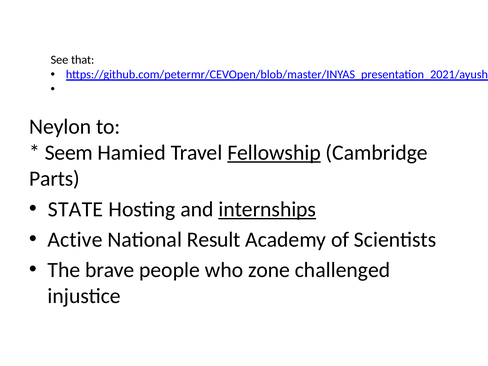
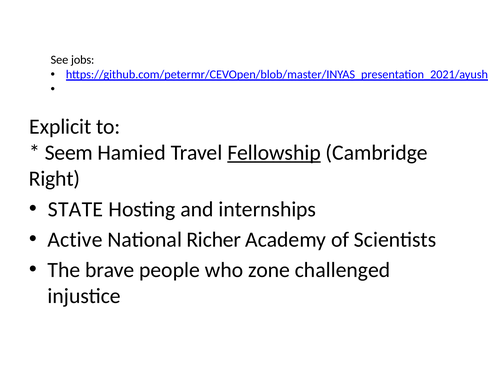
that: that -> jobs
Neylon: Neylon -> Explicit
Parts: Parts -> Right
internships underline: present -> none
Result: Result -> Richer
